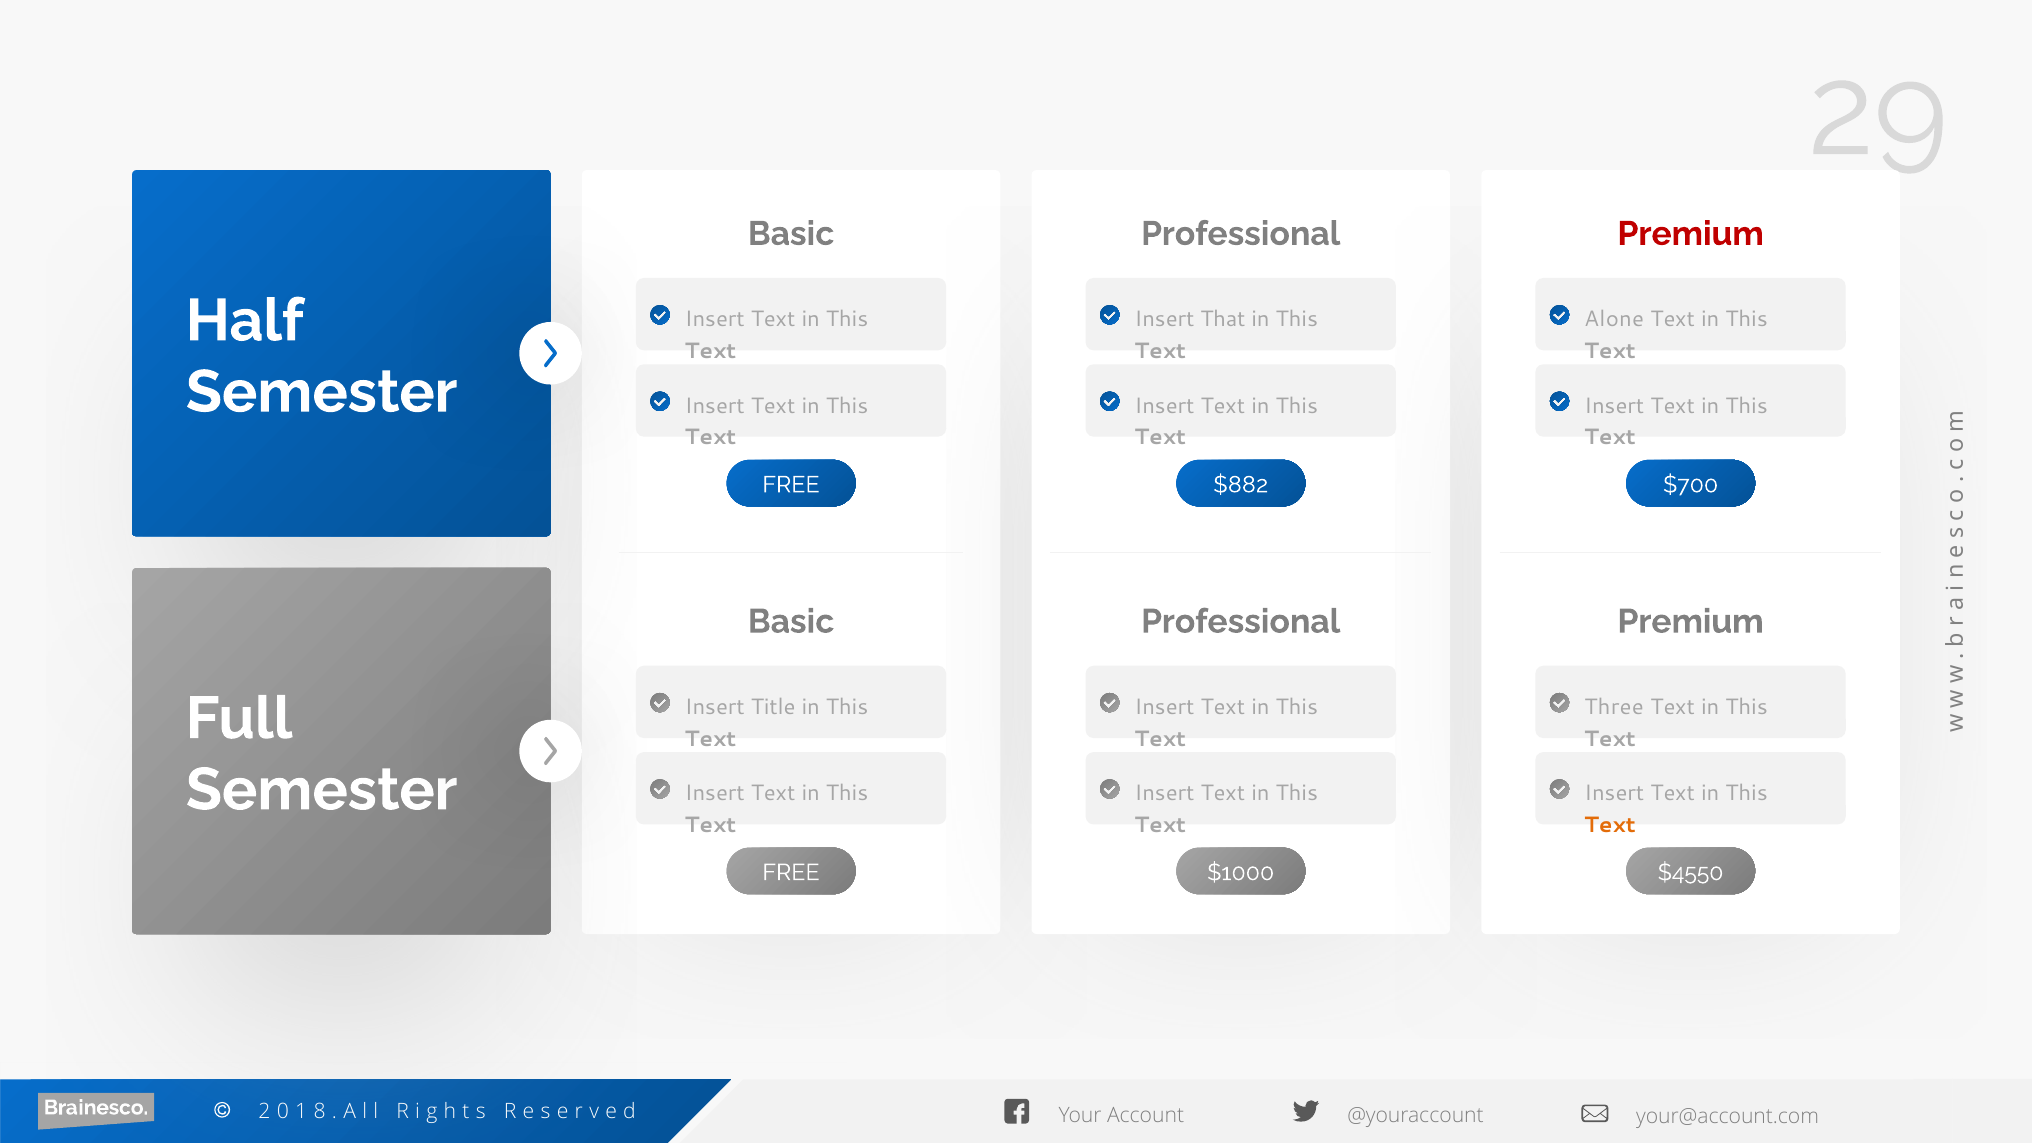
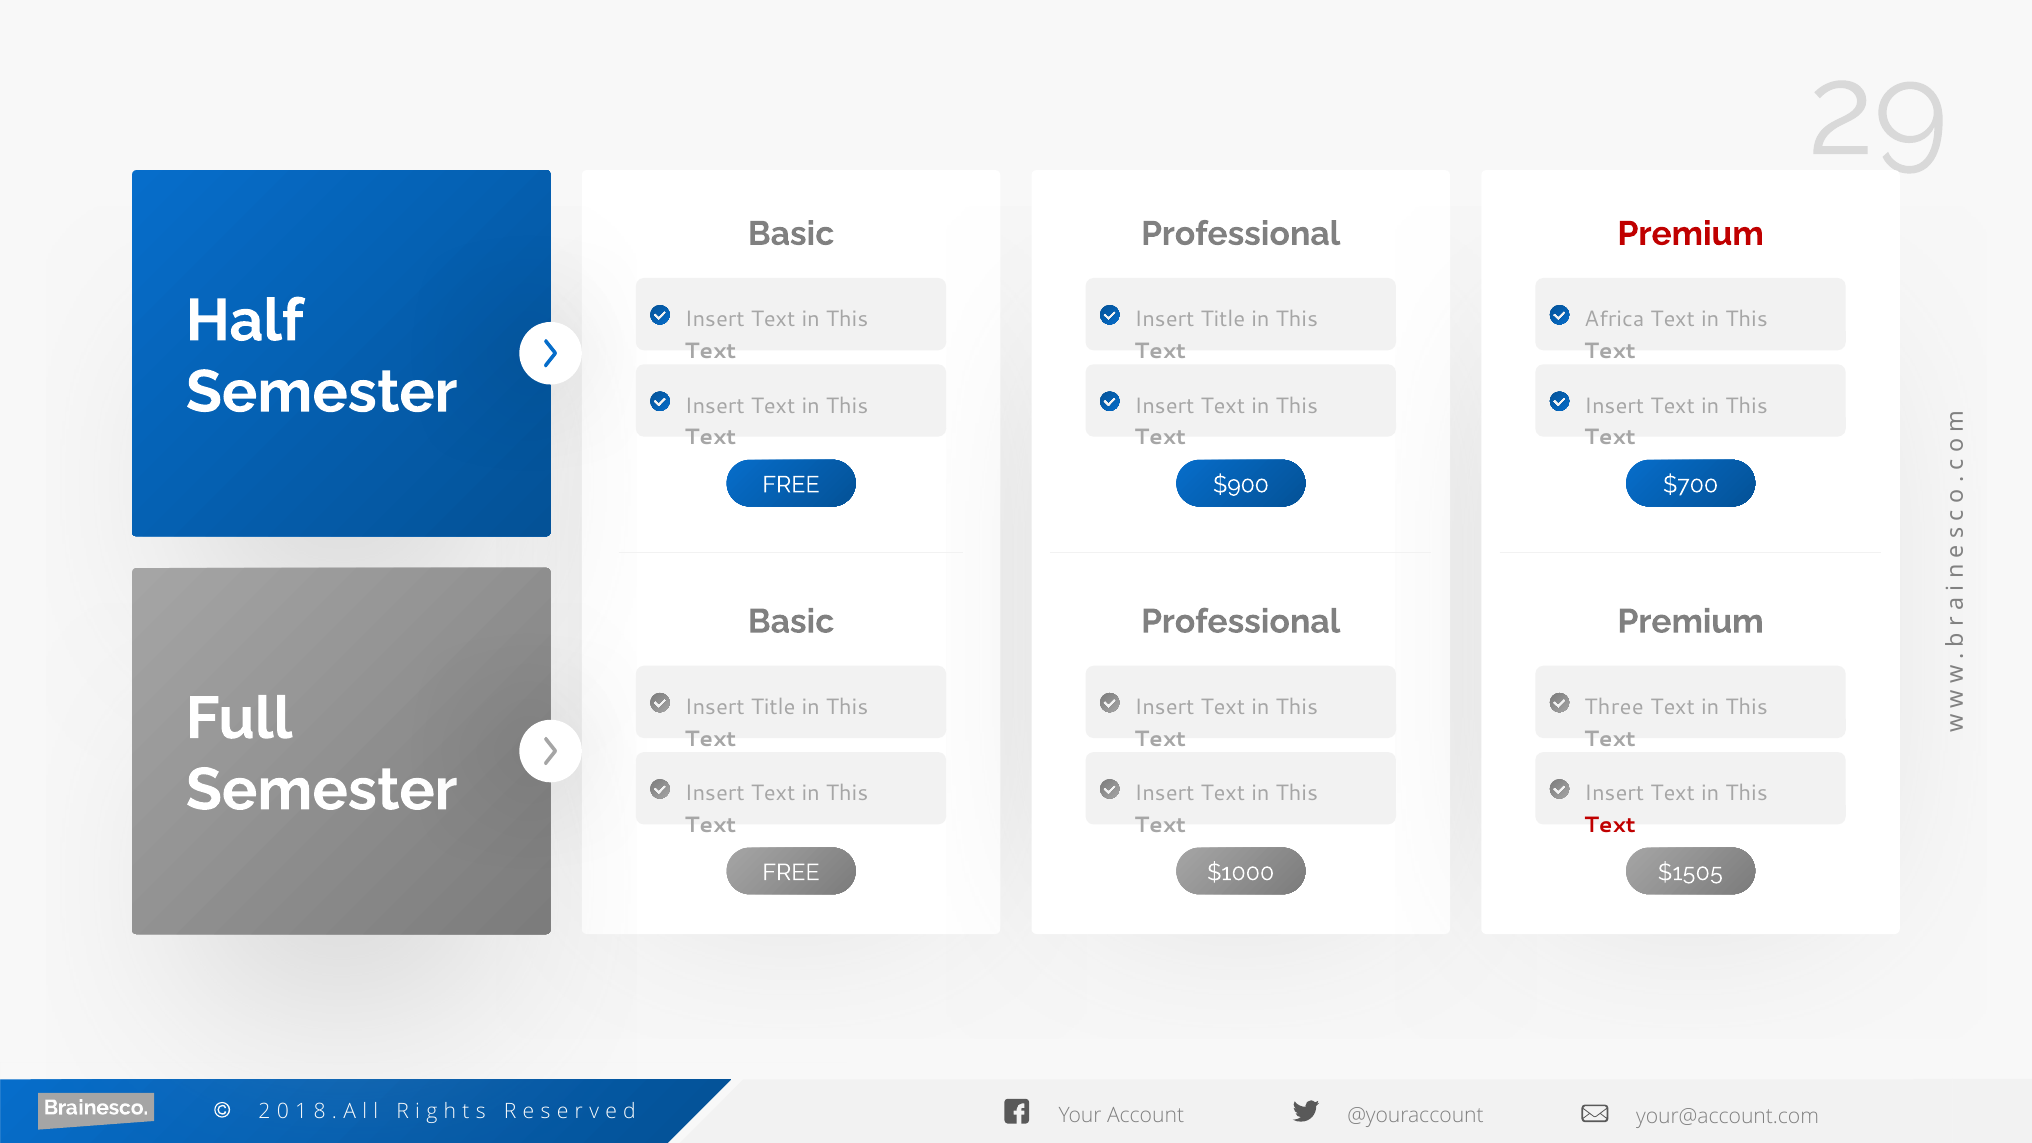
That at (1223, 319): That -> Title
Alone: Alone -> Africa
$882: $882 -> $900
Text at (1610, 825) colour: orange -> red
$4550: $4550 -> $1505
